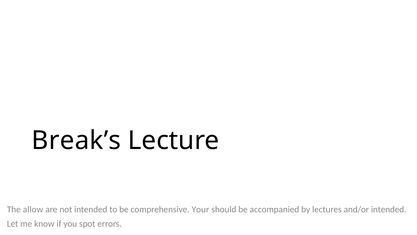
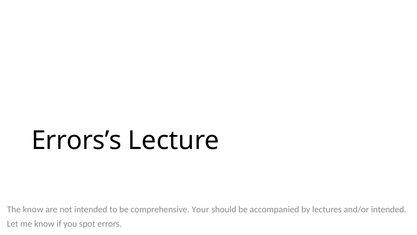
Break’s: Break’s -> Errors’s
The allow: allow -> know
